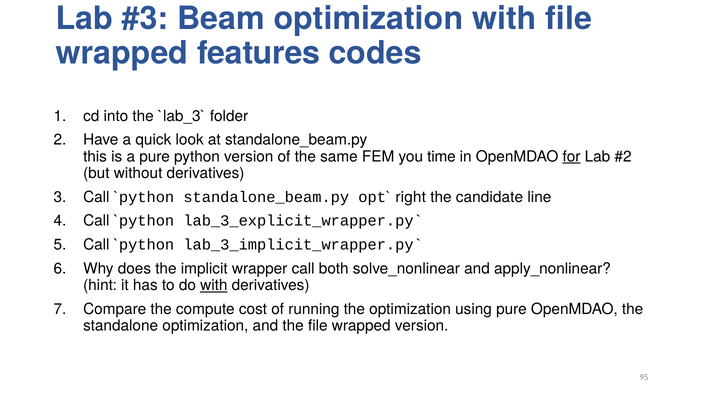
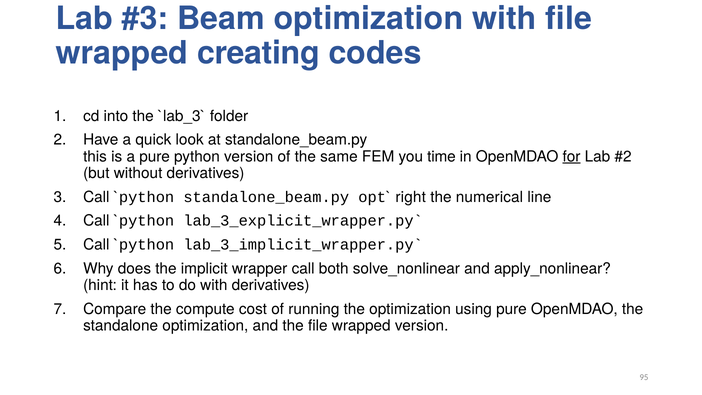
features: features -> creating
candidate: candidate -> numerical
with at (214, 285) underline: present -> none
